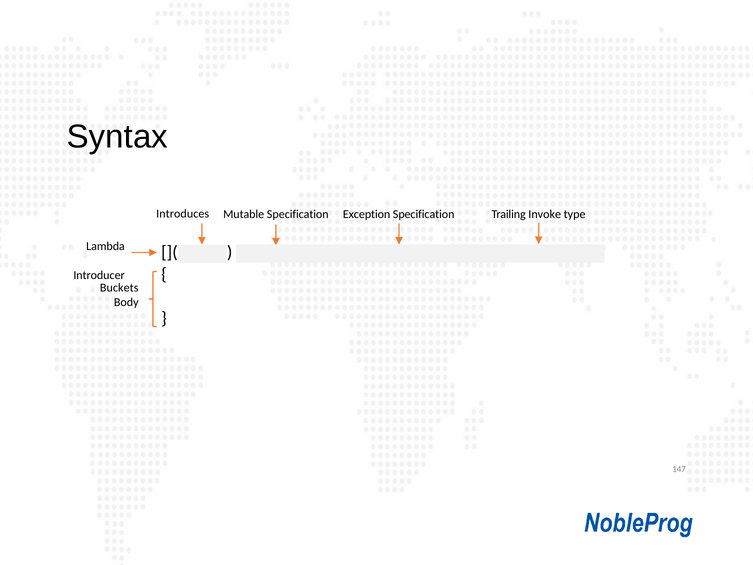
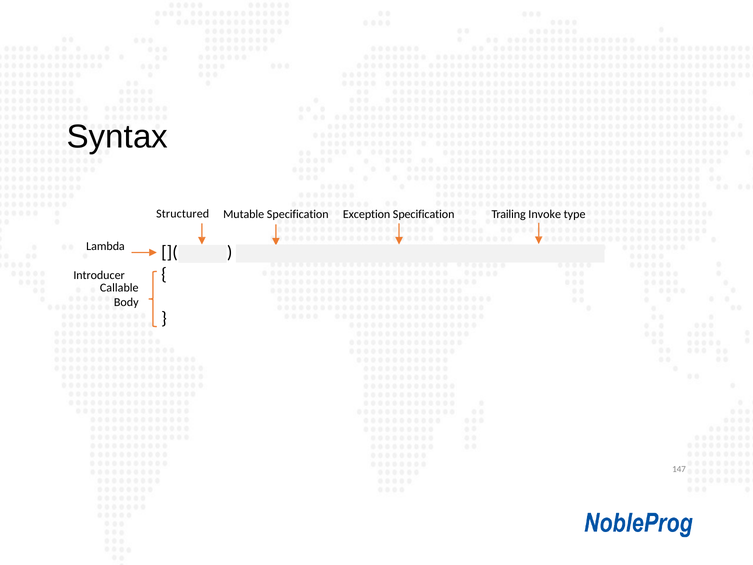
Introduces: Introduces -> Structured
Buckets: Buckets -> Callable
